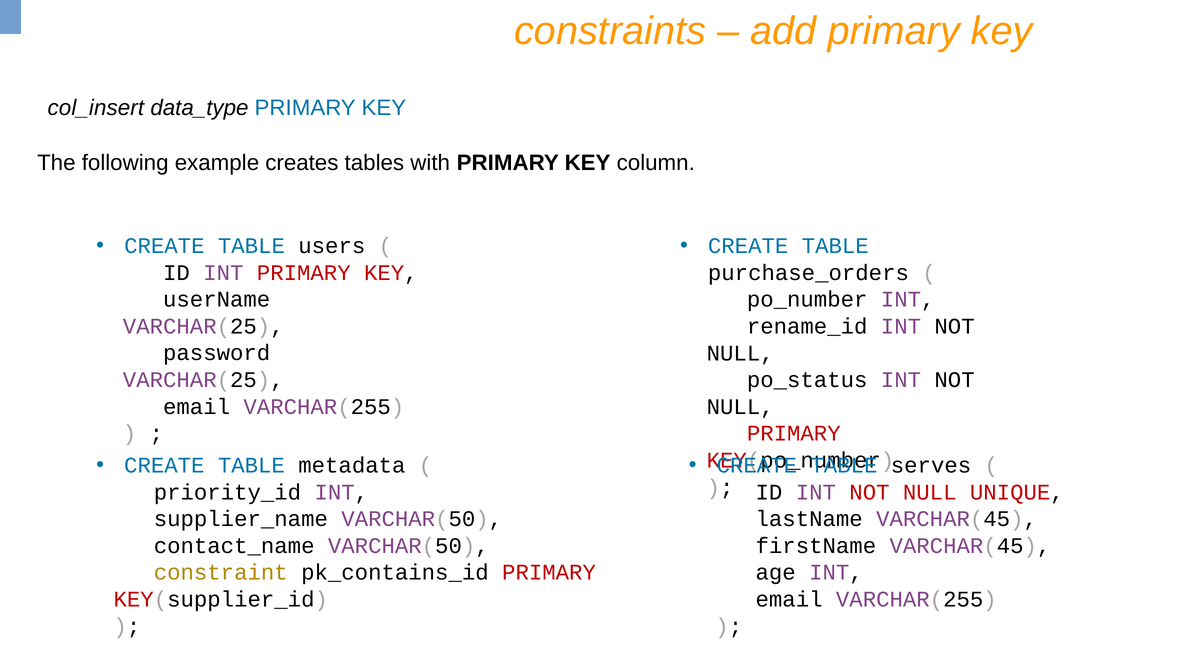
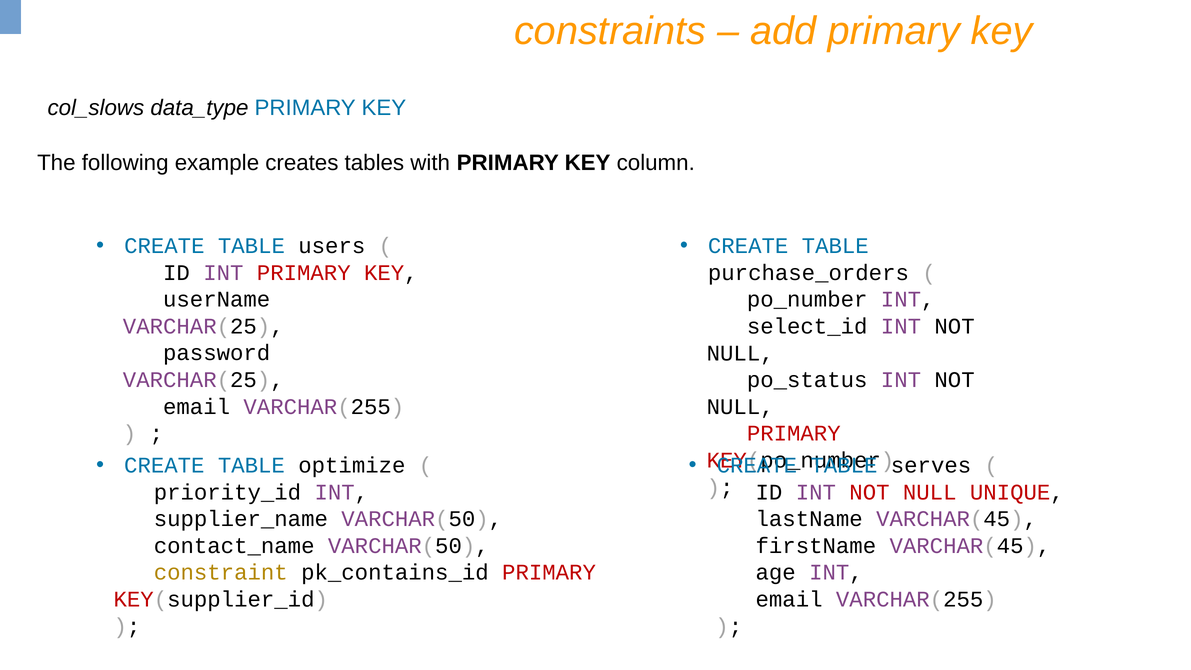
col_insert: col_insert -> col_slows
rename_id: rename_id -> select_id
metadata: metadata -> optimize
